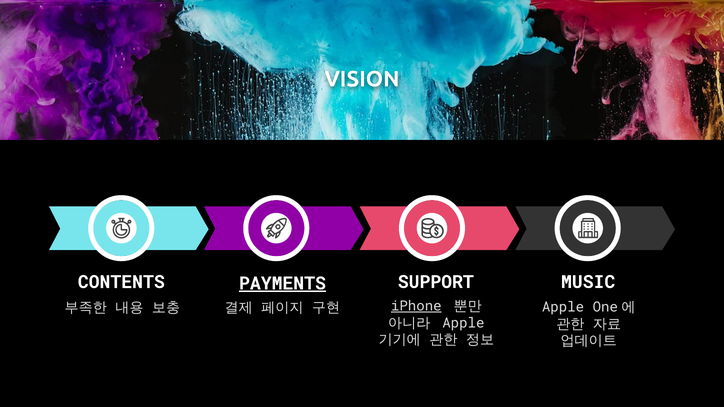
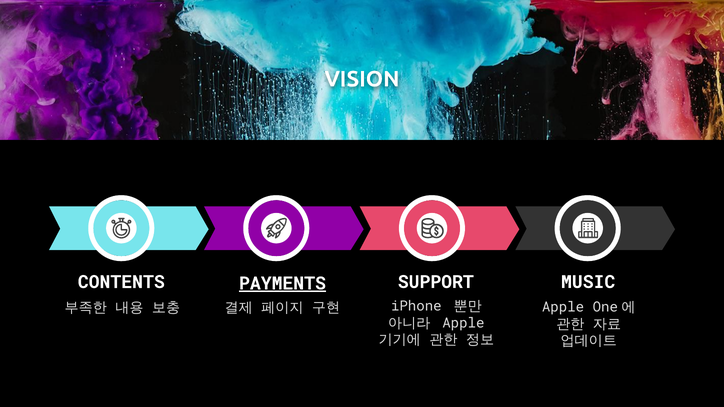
iPhone underline: present -> none
